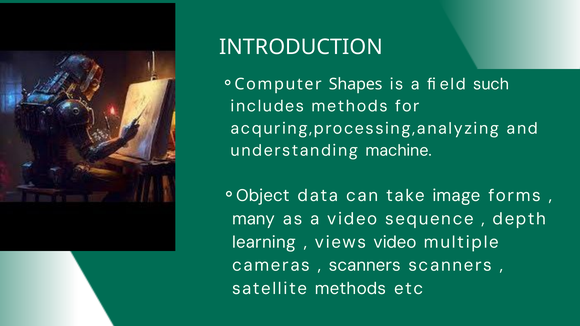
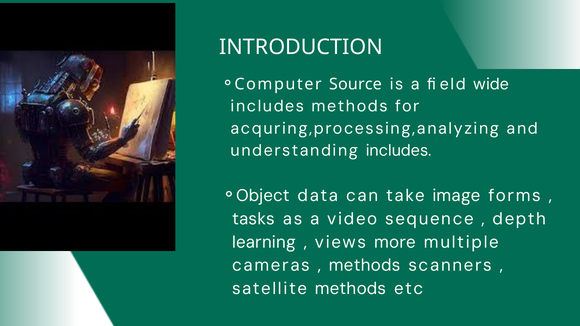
Shapes: Shapes -> Source
such: such -> wide
understanding machine: machine -> includes
many: many -> tasks
views video: video -> more
scanners at (365, 266): scanners -> methods
